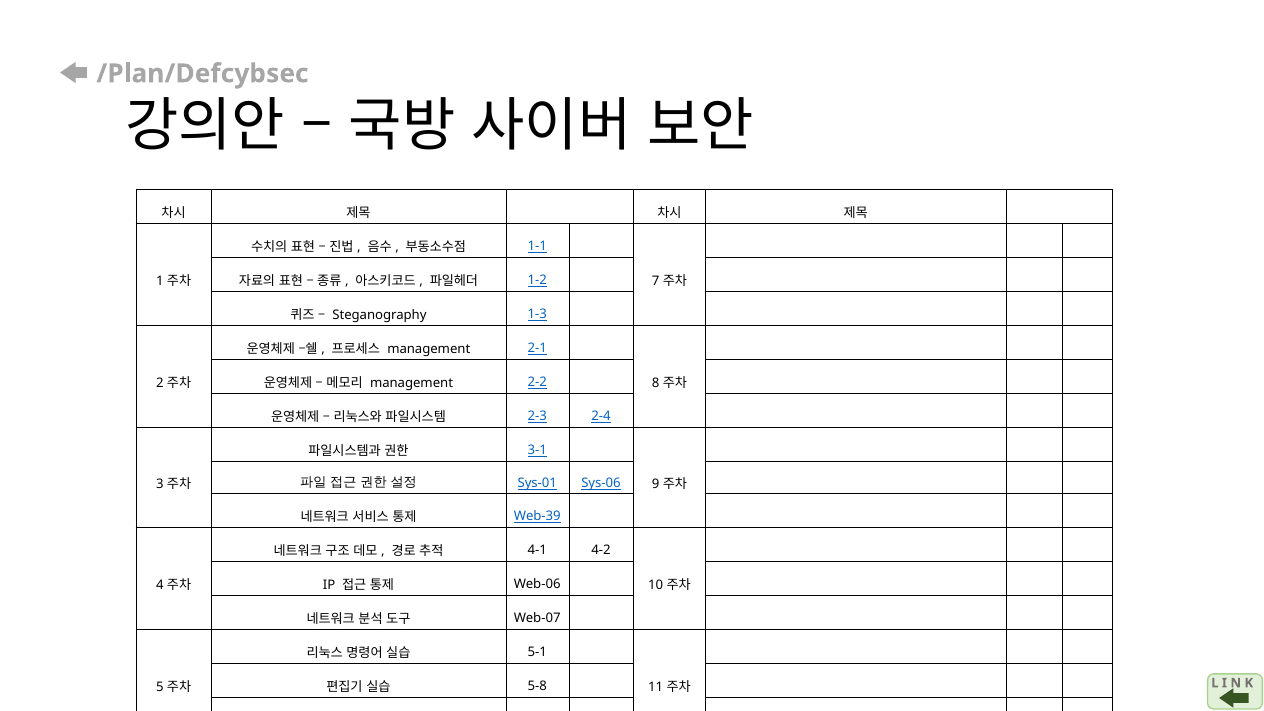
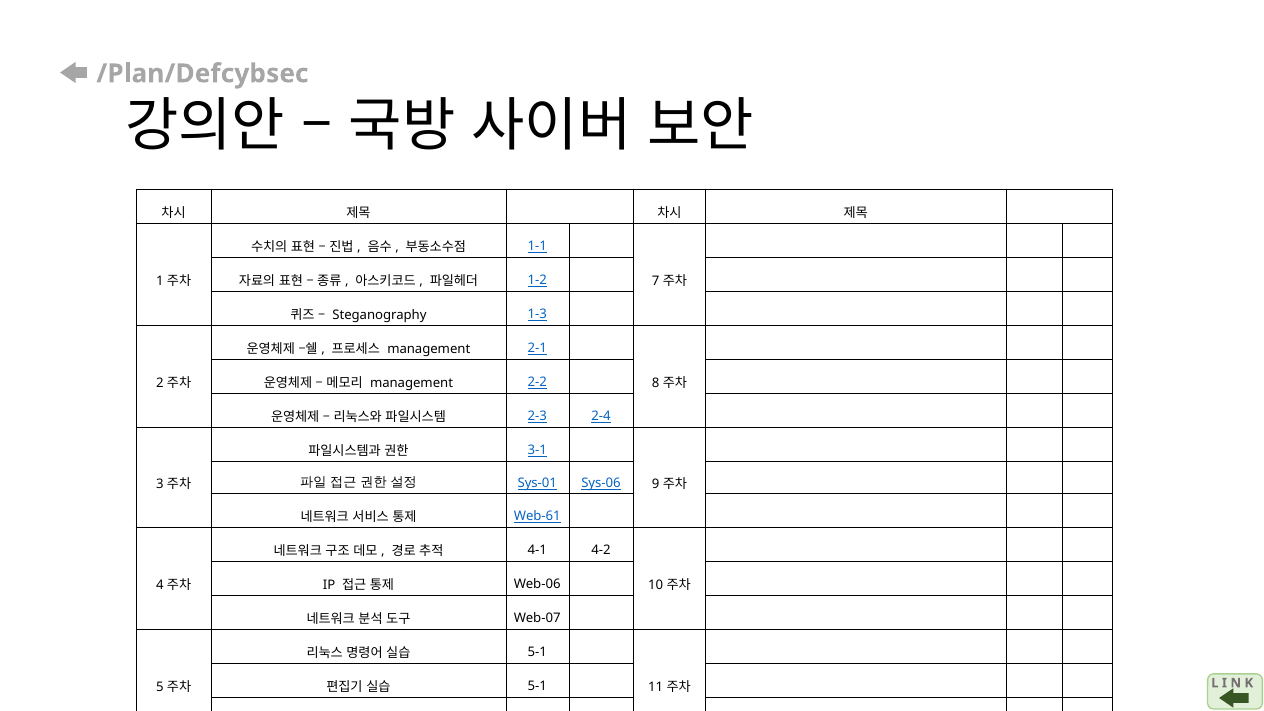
Web-39: Web-39 -> Web-61
5-8 at (537, 686): 5-8 -> 5-1
